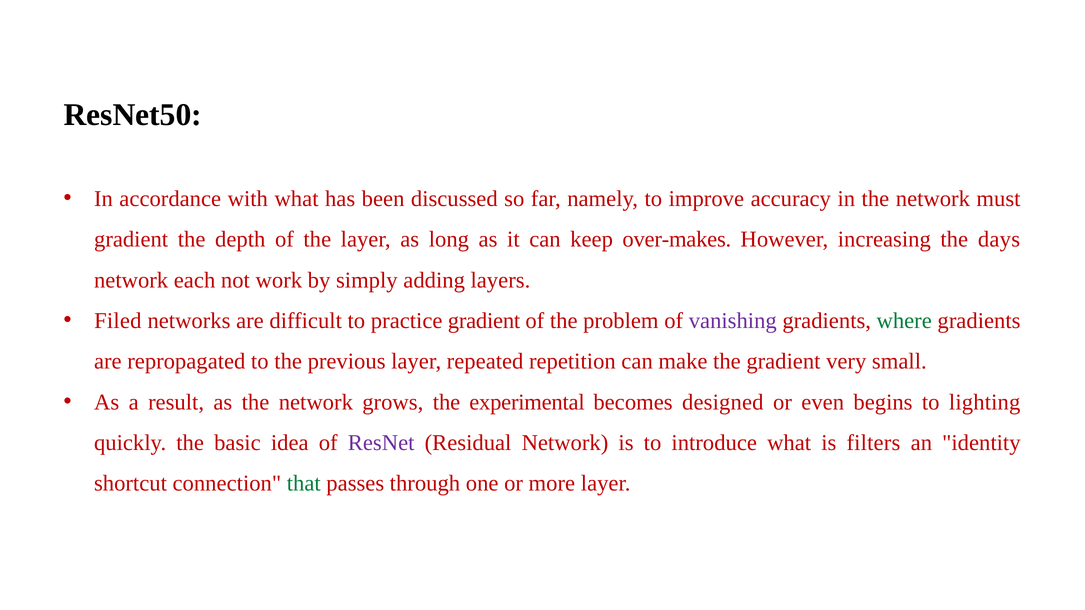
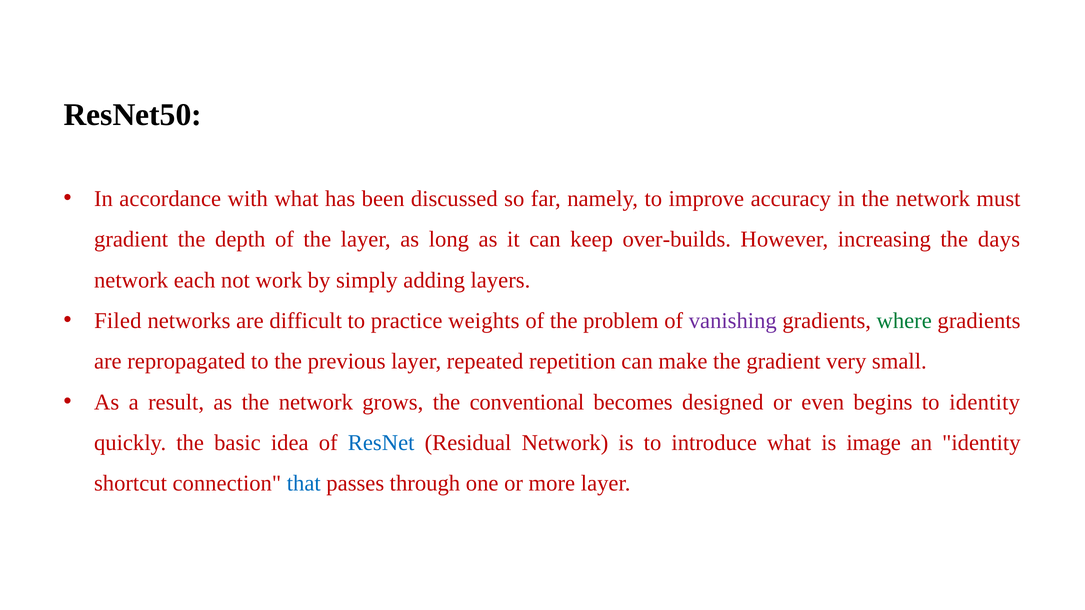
over-makes: over-makes -> over-builds
practice gradient: gradient -> weights
experimental: experimental -> conventional
to lighting: lighting -> identity
ResNet colour: purple -> blue
filters: filters -> image
that colour: green -> blue
